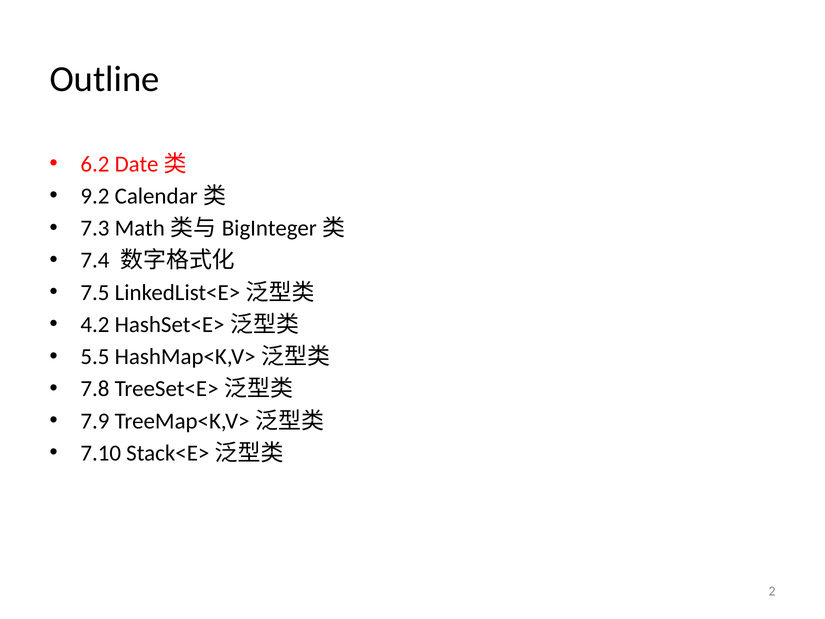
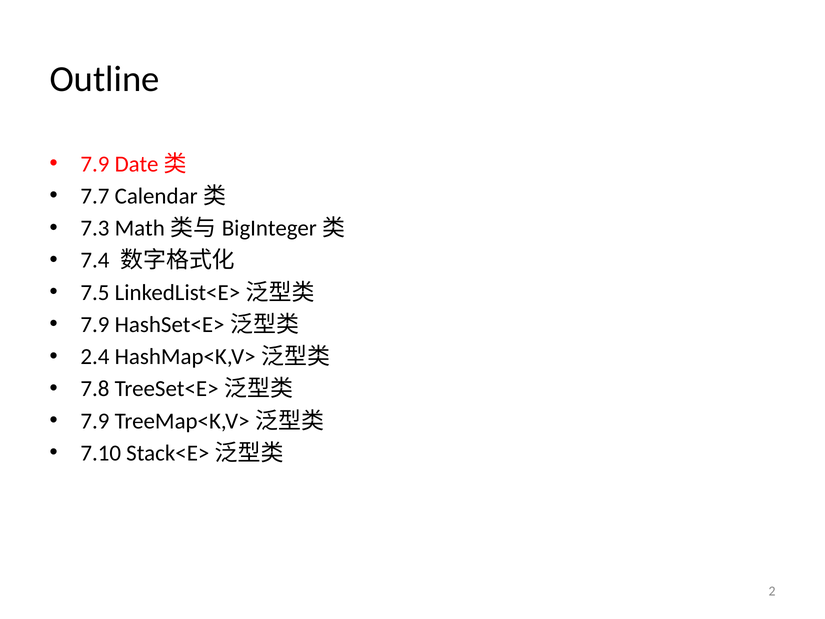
6.2 at (95, 164): 6.2 -> 7.9
9.2: 9.2 -> 7.7
4.2 at (95, 325): 4.2 -> 7.9
5.5: 5.5 -> 2.4
